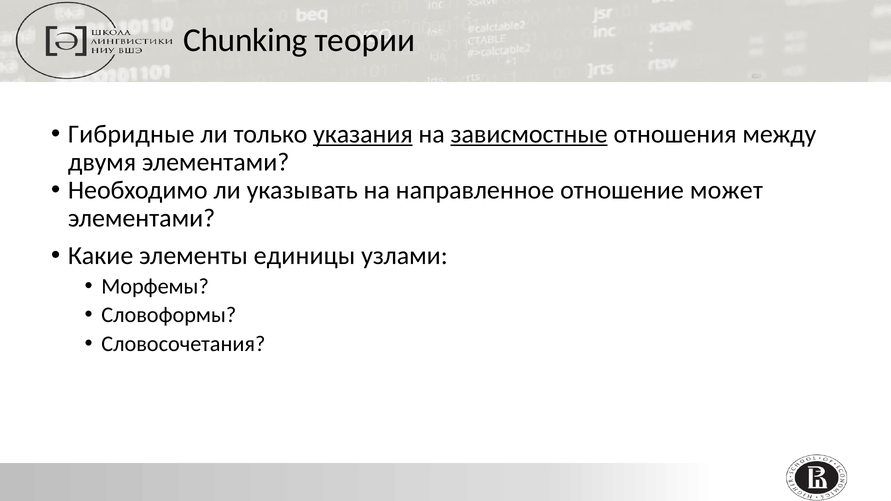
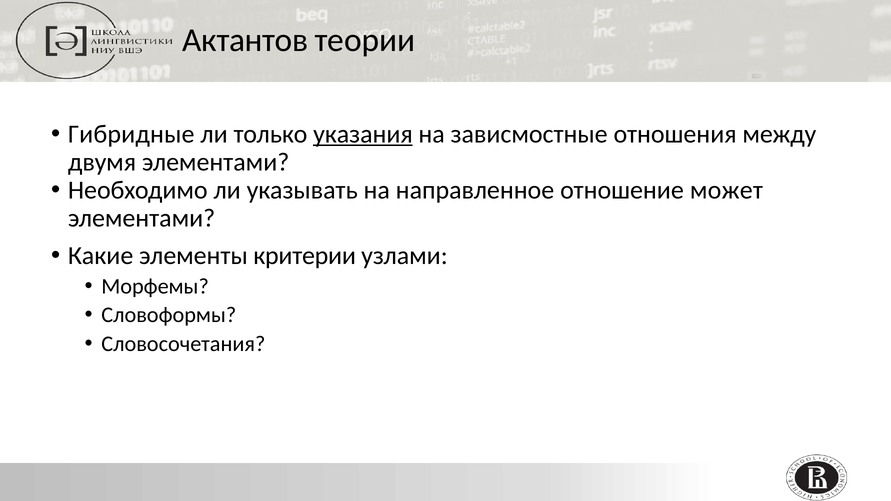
Chunking: Chunking -> Актантов
зависмостные underline: present -> none
единицы: единицы -> критерии
